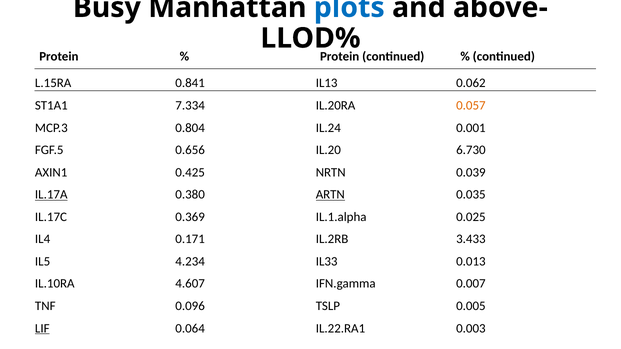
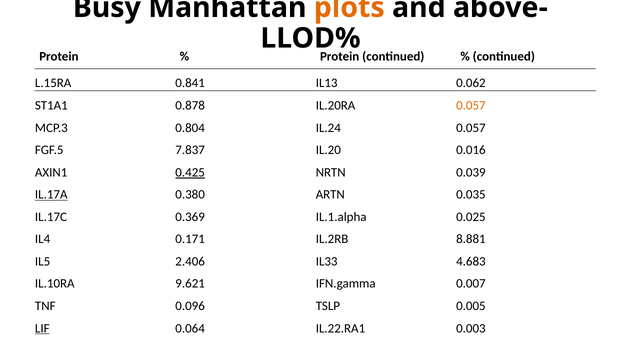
plots colour: blue -> orange
7.334: 7.334 -> 0.878
IL.24 0.001: 0.001 -> 0.057
0.656: 0.656 -> 7.837
6.730: 6.730 -> 0.016
0.425 underline: none -> present
ARTN underline: present -> none
3.433: 3.433 -> 8.881
4.234: 4.234 -> 2.406
0.013: 0.013 -> 4.683
4.607: 4.607 -> 9.621
